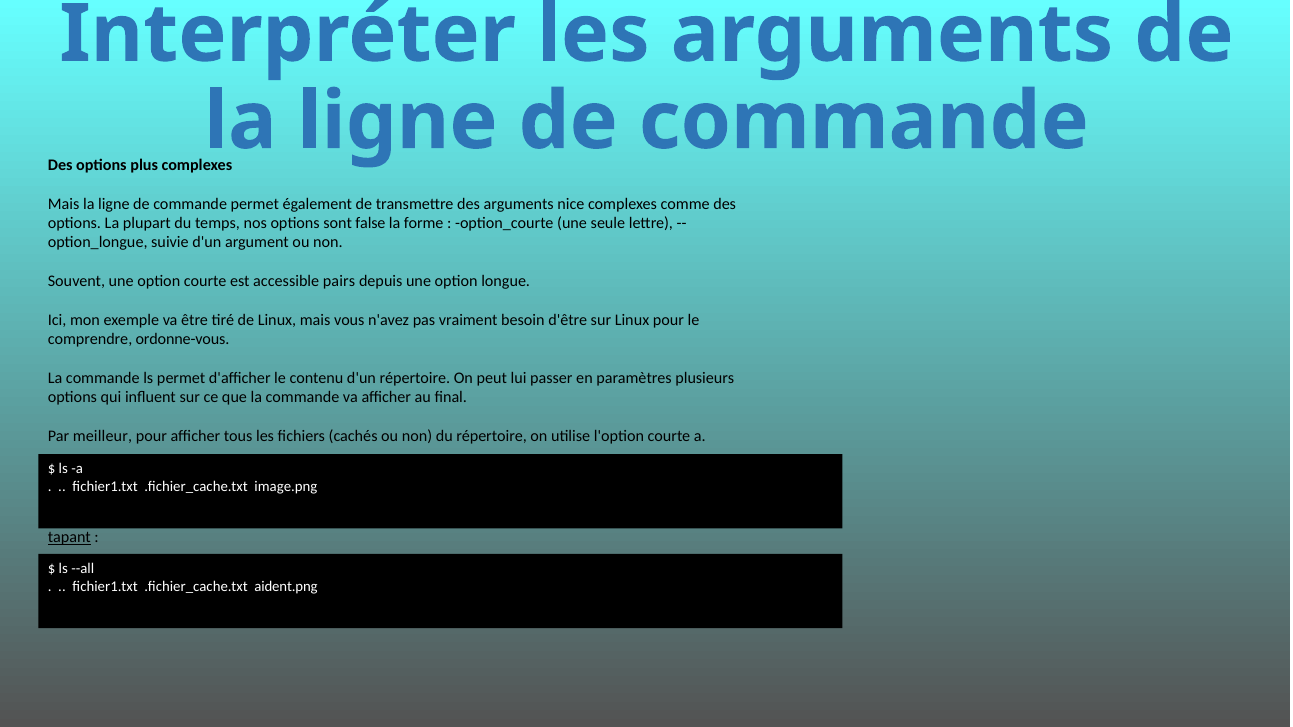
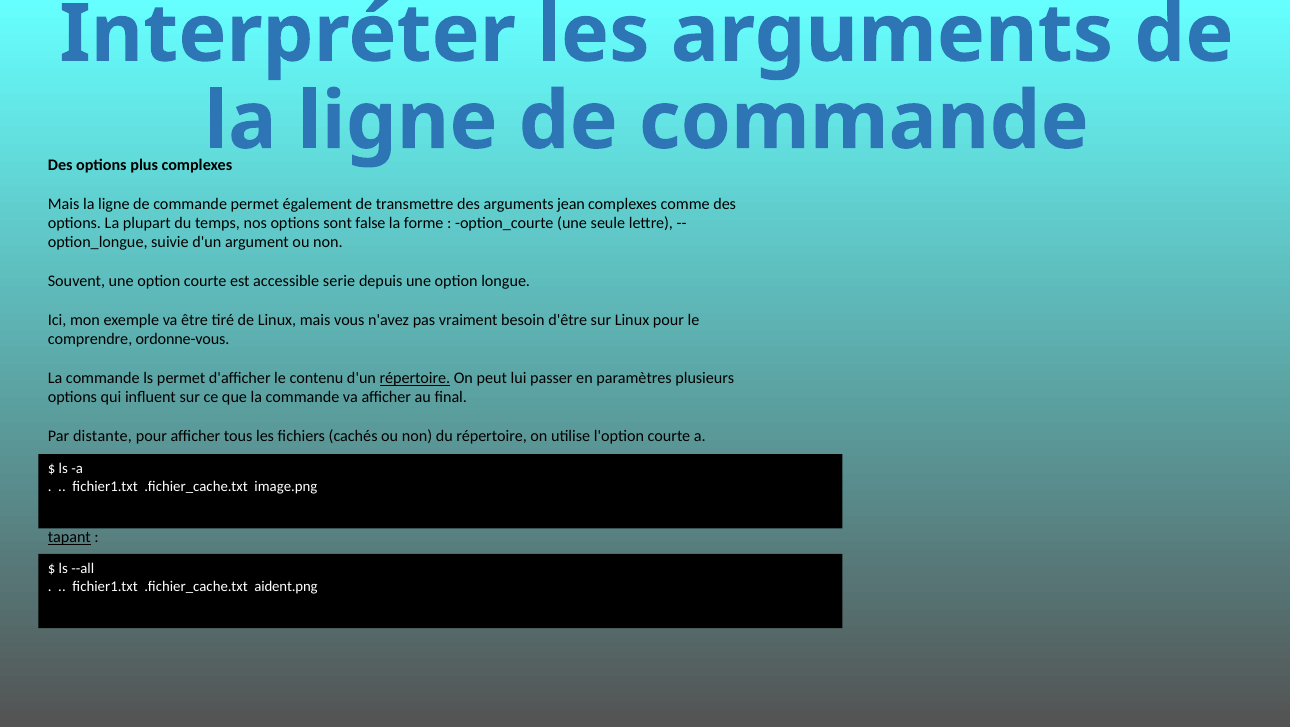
nice: nice -> jean
pairs: pairs -> serie
répertoire at (415, 378) underline: none -> present
meilleur: meilleur -> distante
